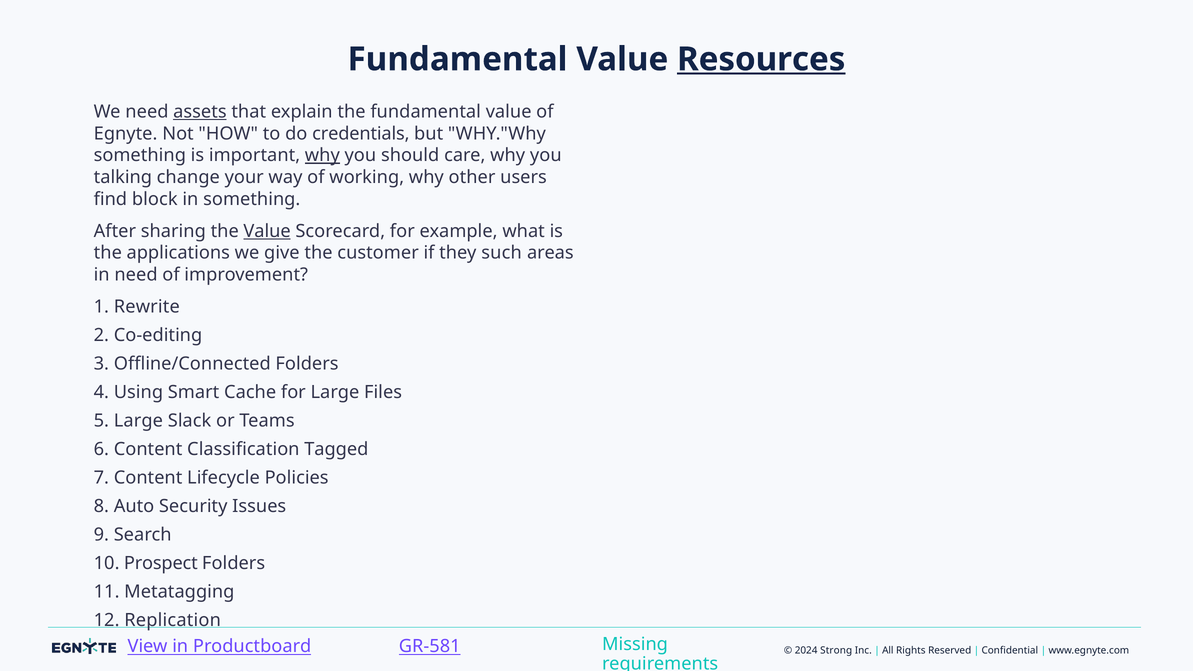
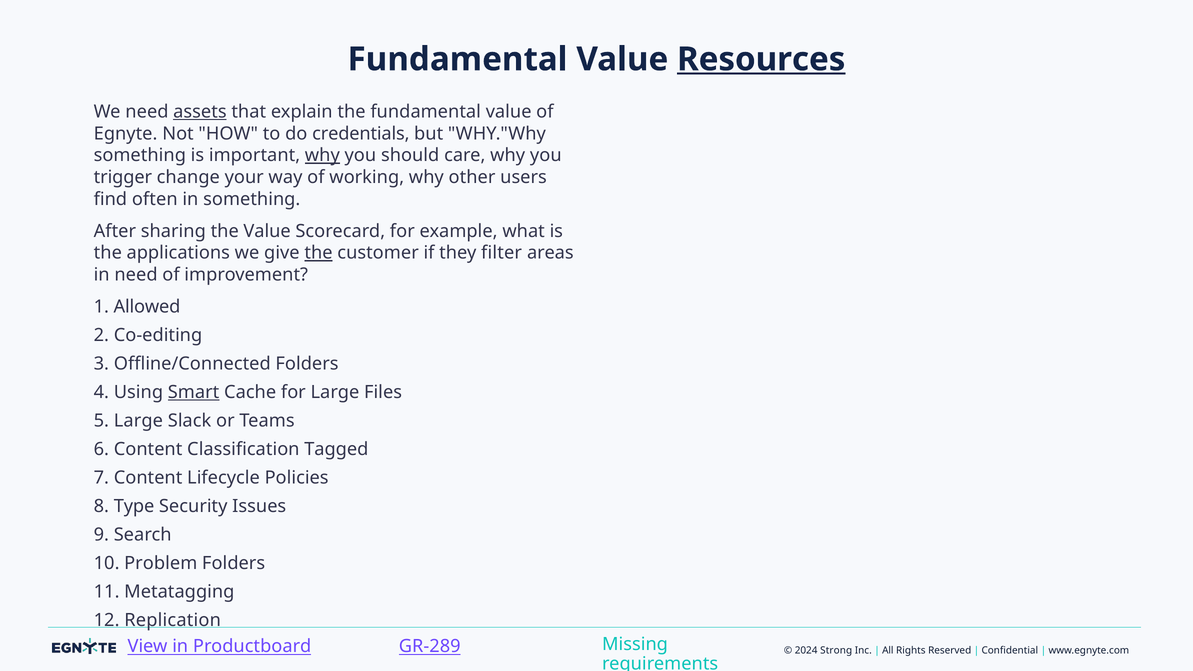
talking: talking -> trigger
block: block -> often
Value at (267, 231) underline: present -> none
the at (319, 253) underline: none -> present
such: such -> filter
Rewrite: Rewrite -> Allowed
Smart underline: none -> present
Auto: Auto -> Type
Prospect: Prospect -> Problem
GR-581: GR-581 -> GR-289
